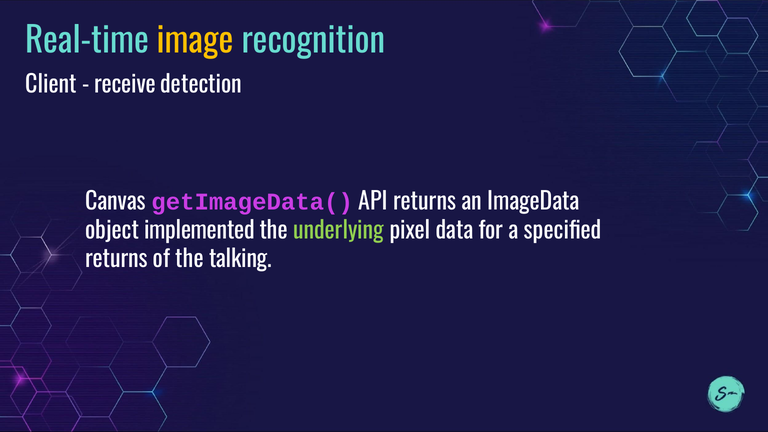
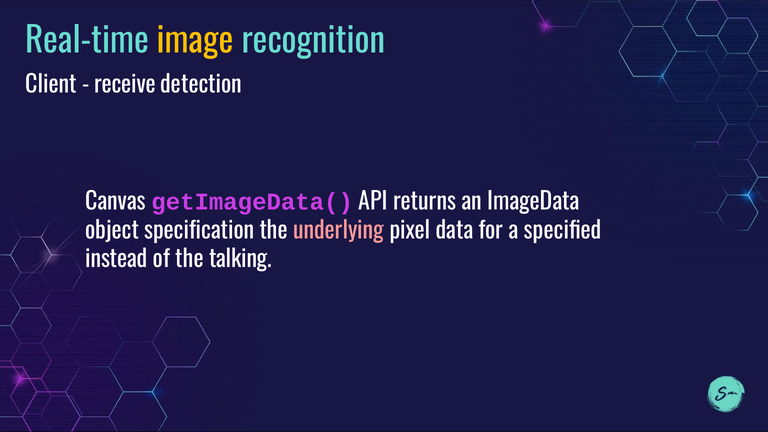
implemented: implemented -> specification
underlying colour: light green -> pink
returns at (116, 259): returns -> instead
